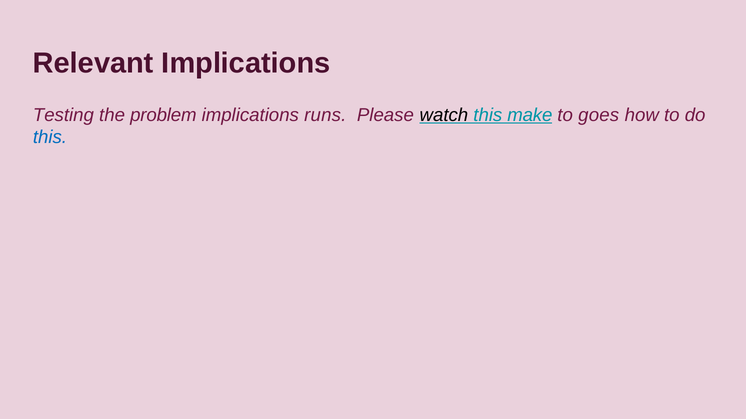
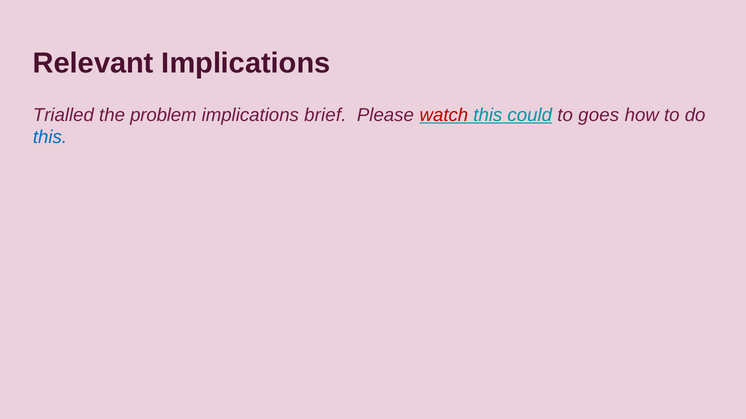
Testing: Testing -> Trialled
runs: runs -> brief
watch colour: black -> red
make: make -> could
